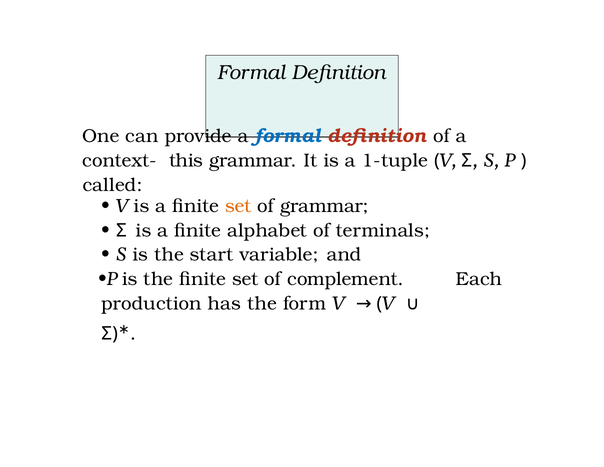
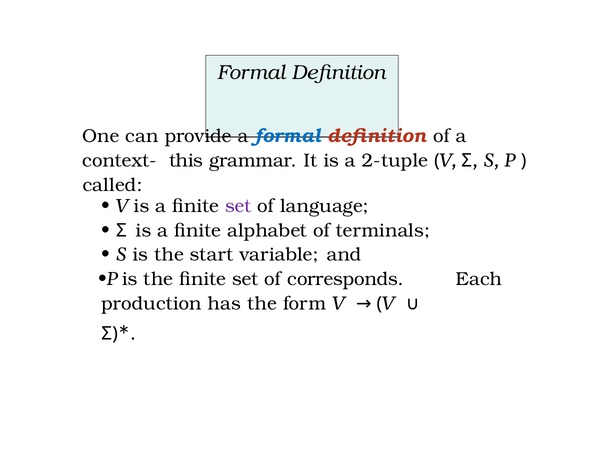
1-tuple: 1-tuple -> 2-tuple
set at (238, 206) colour: orange -> purple
of grammar: grammar -> language
complement: complement -> corresponds
